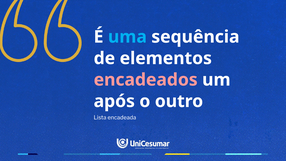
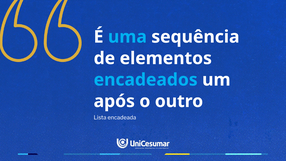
encadeados colour: pink -> light blue
